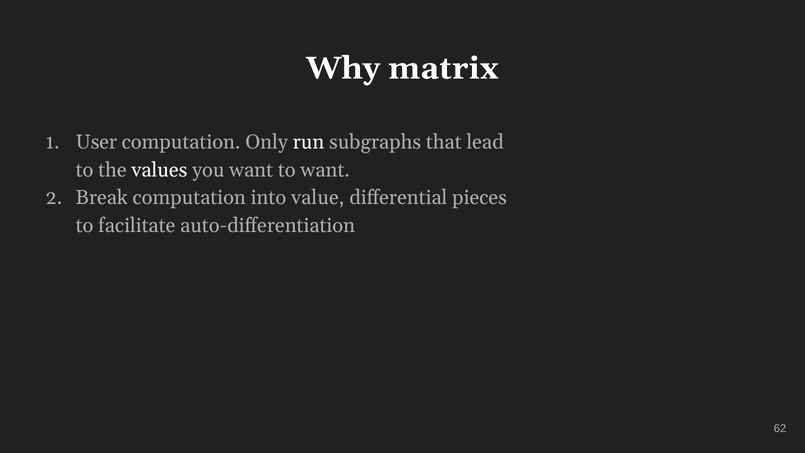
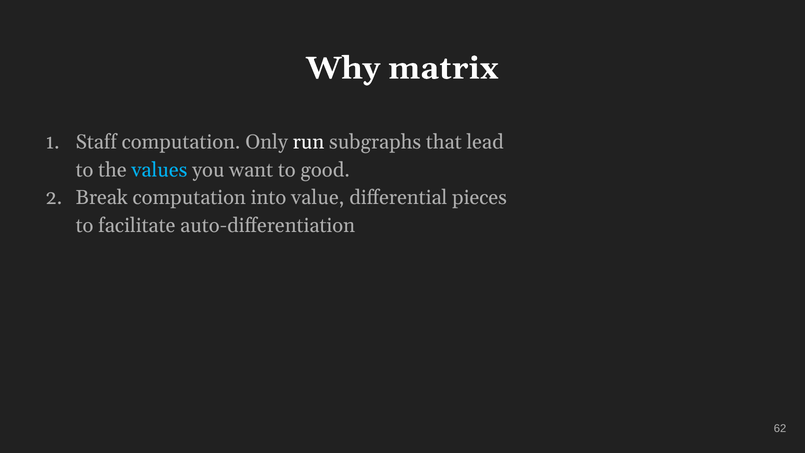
User: User -> Staff
values colour: white -> light blue
to want: want -> good
